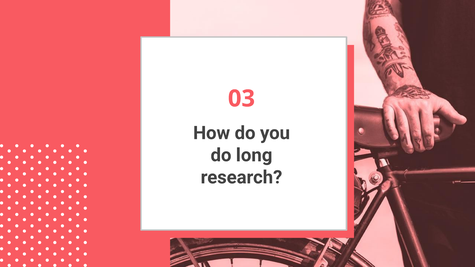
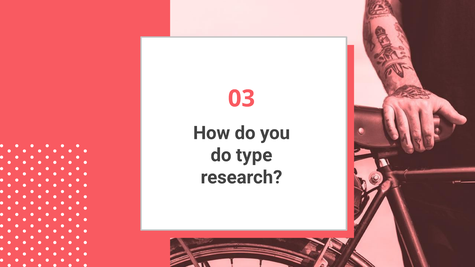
long: long -> type
